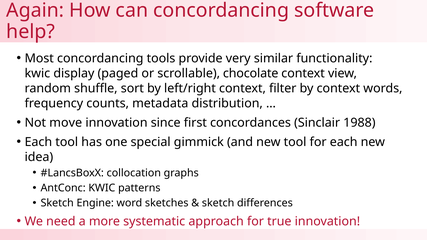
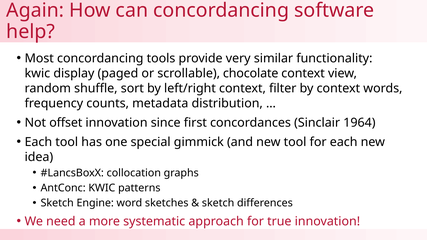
move: move -> offset
1988: 1988 -> 1964
